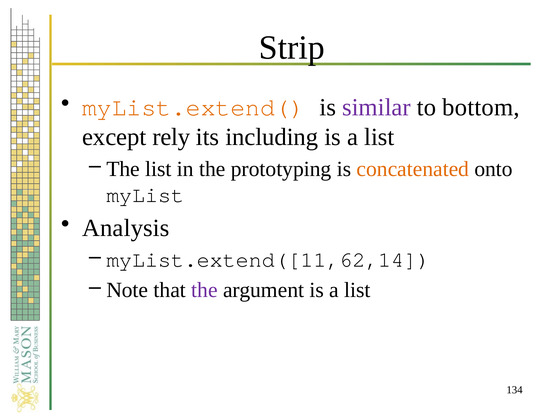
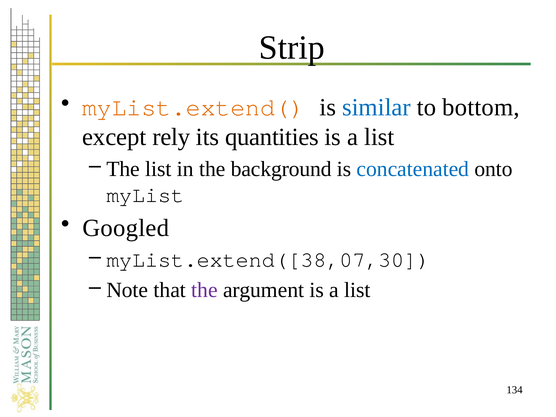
similar colour: purple -> blue
including: including -> quantities
prototyping: prototyping -> background
concatenated colour: orange -> blue
Analysis: Analysis -> Googled
myList.extend([11,62,14: myList.extend([11,62,14 -> myList.extend([38,07,30
